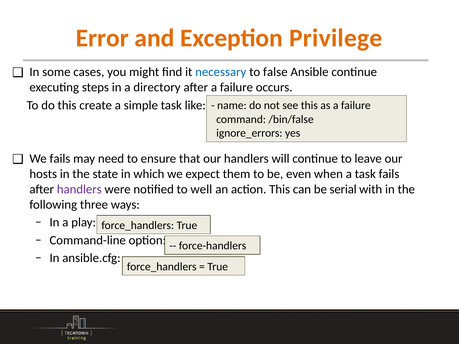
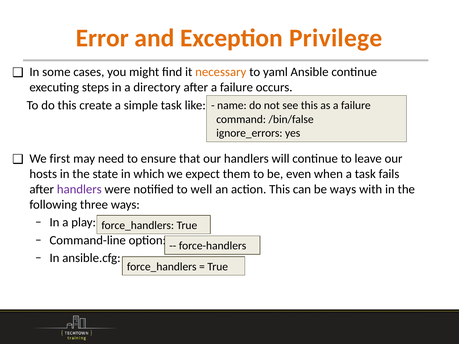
necessary colour: blue -> orange
false: false -> yaml
We fails: fails -> first
be serial: serial -> ways
